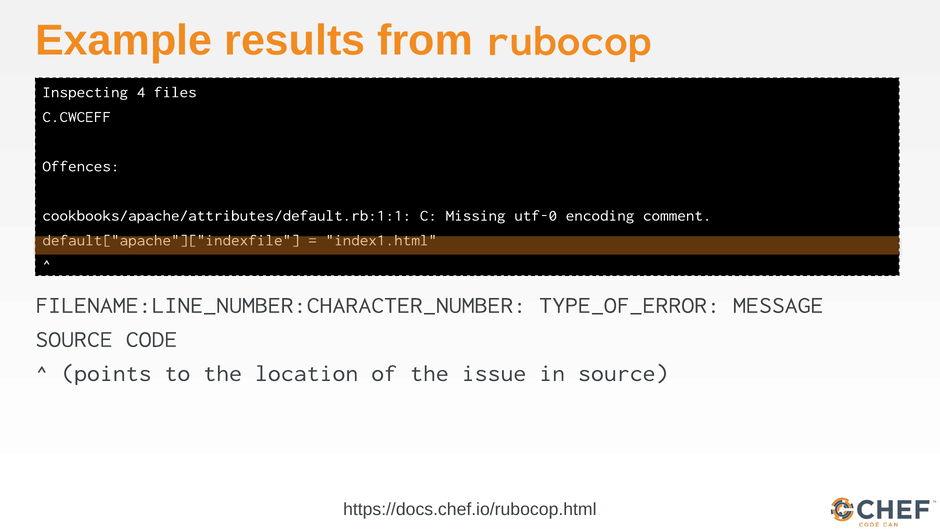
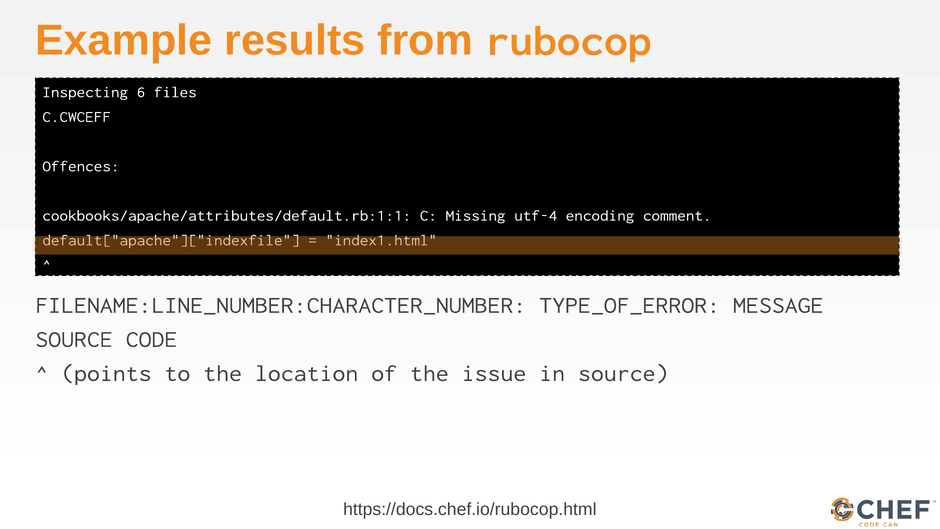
4: 4 -> 6
utf-0: utf-0 -> utf-4
